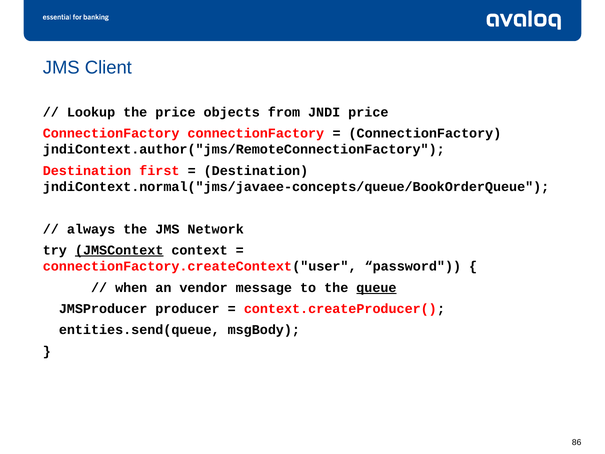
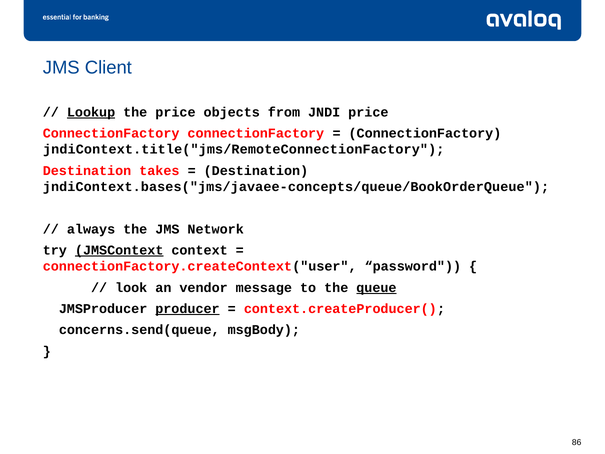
Lookup underline: none -> present
jndiContext.author("jms/RemoteConnectionFactory: jndiContext.author("jms/RemoteConnectionFactory -> jndiContext.title("jms/RemoteConnectionFactory
first: first -> takes
jndiContext.normal("jms/javaee-concepts/queue/BookOrderQueue: jndiContext.normal("jms/javaee-concepts/queue/BookOrderQueue -> jndiContext.bases("jms/javaee-concepts/queue/BookOrderQueue
when: when -> look
producer underline: none -> present
entities.send(queue: entities.send(queue -> concerns.send(queue
